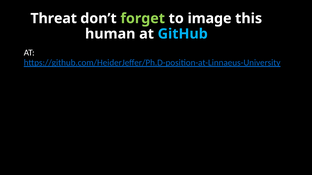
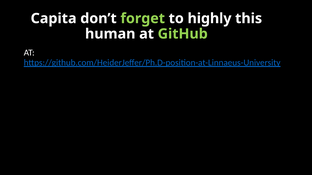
Threat: Threat -> Capita
image: image -> highly
GitHub colour: light blue -> light green
